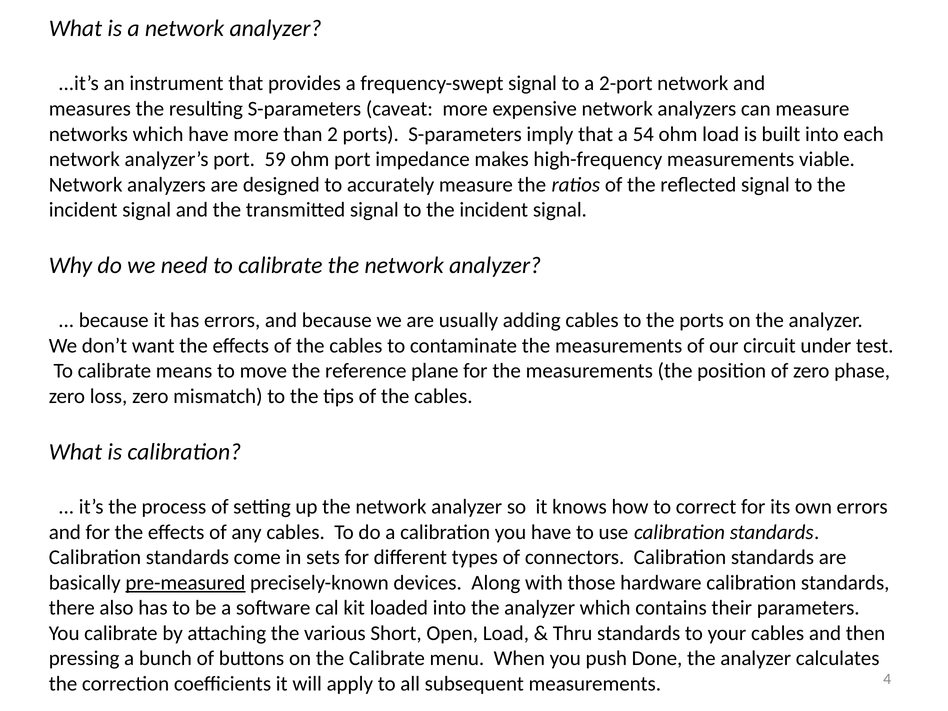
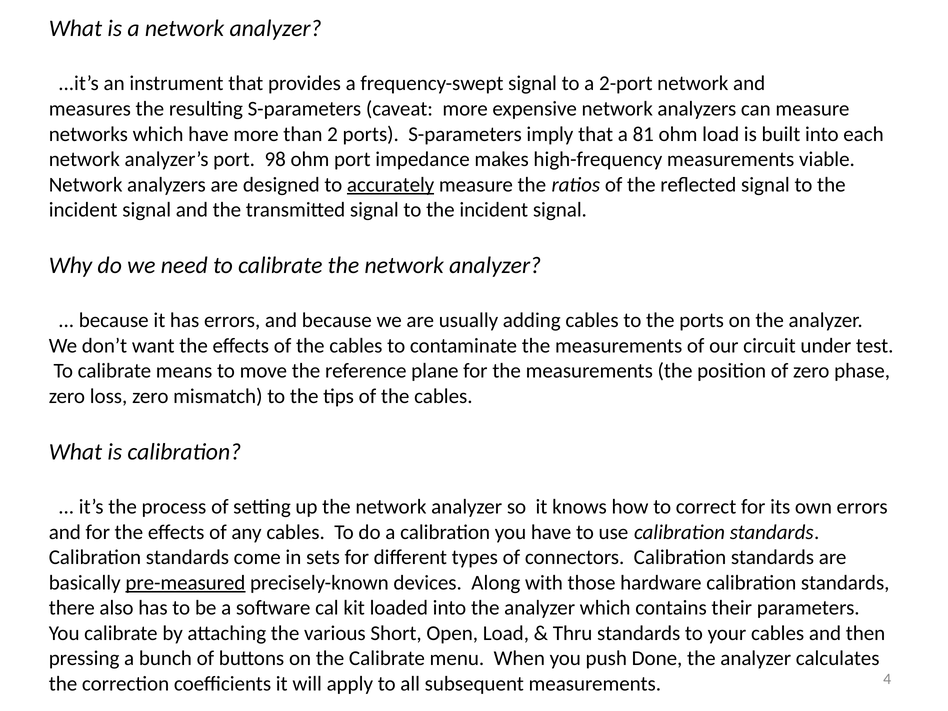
54: 54 -> 81
59: 59 -> 98
accurately underline: none -> present
